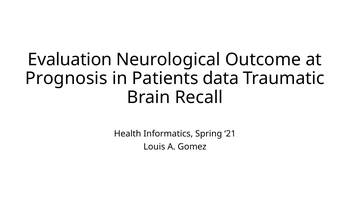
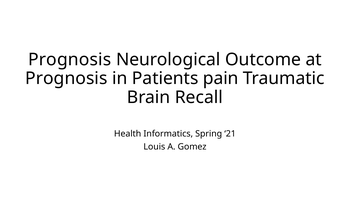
Evaluation at (70, 59): Evaluation -> Prognosis
data: data -> pain
